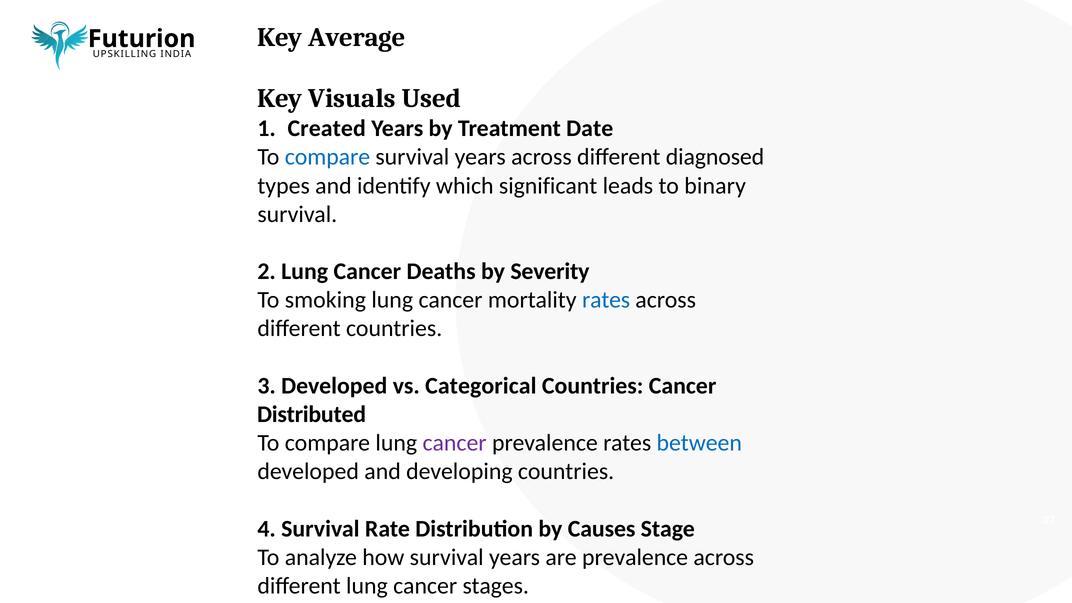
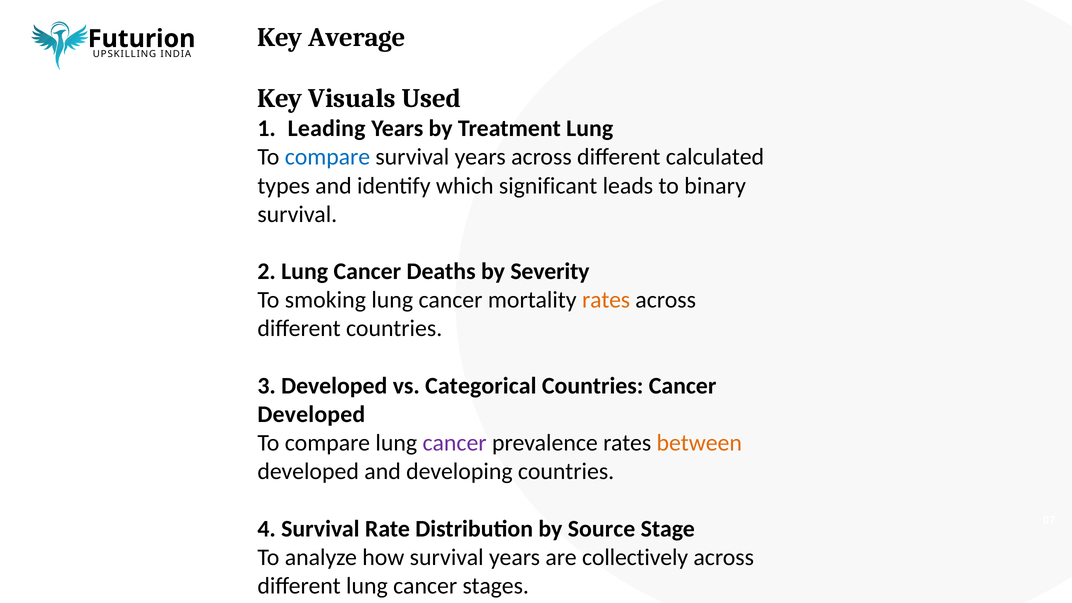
Created: Created -> Leading
Treatment Date: Date -> Lung
diagnosed: diagnosed -> calculated
rates at (606, 300) colour: blue -> orange
Distributed at (312, 414): Distributed -> Developed
between colour: blue -> orange
Causes: Causes -> Source
are prevalence: prevalence -> collectively
